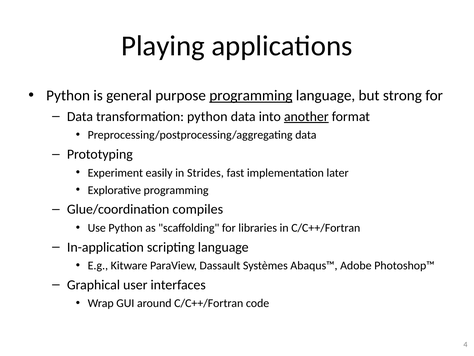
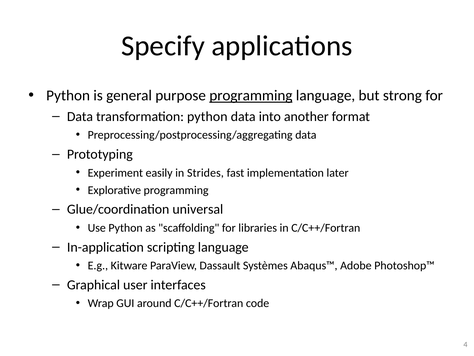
Playing: Playing -> Specify
another underline: present -> none
compiles: compiles -> universal
